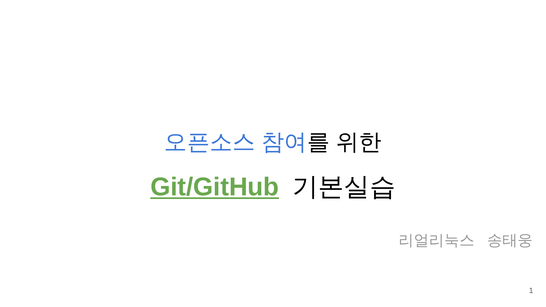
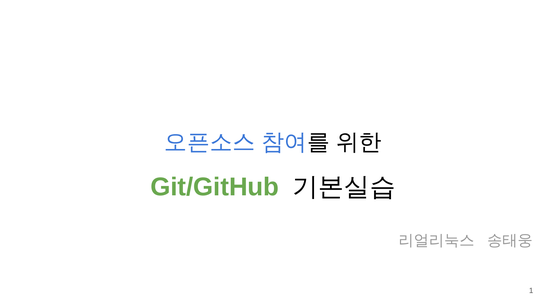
Git/GitHub underline: present -> none
